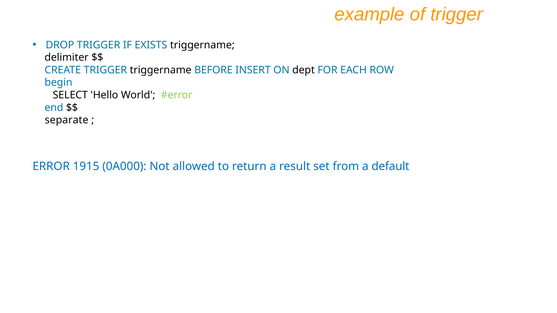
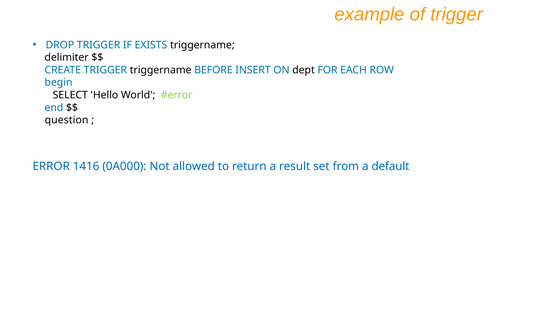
separate: separate -> question
1915: 1915 -> 1416
